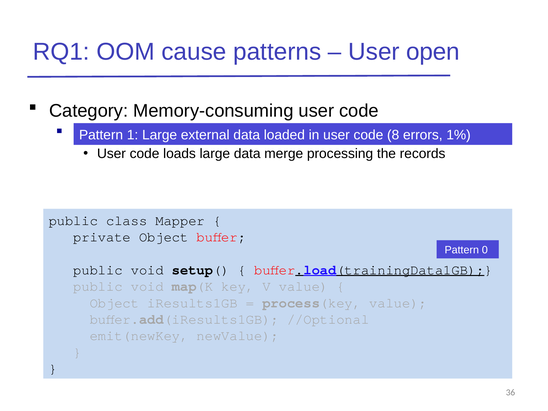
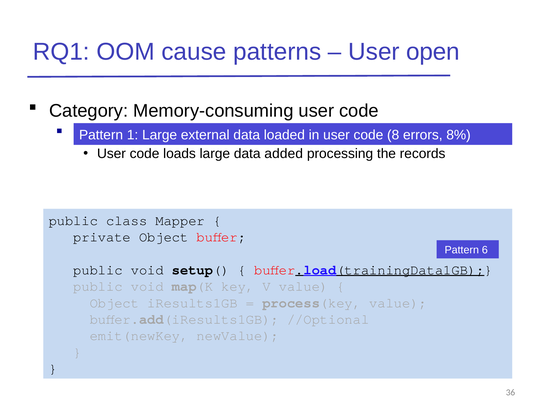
1%: 1% -> 8%
merge: merge -> added
0: 0 -> 6
